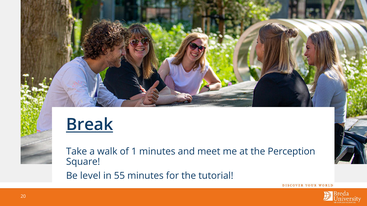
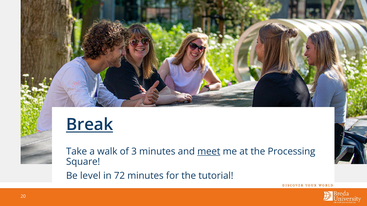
1: 1 -> 3
meet underline: none -> present
Perception: Perception -> Processing
55: 55 -> 72
